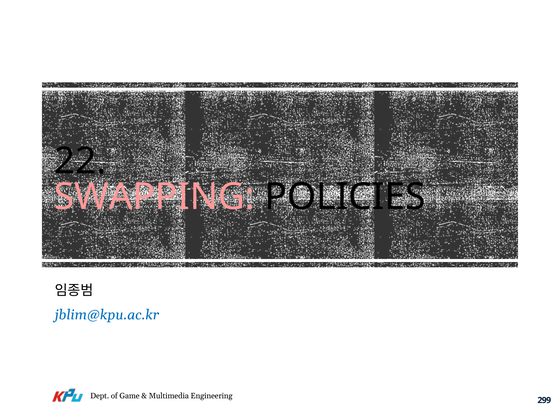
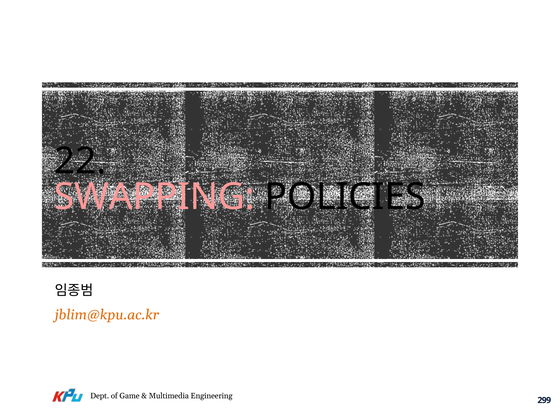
jblim@kpu.ac.kr colour: blue -> orange
